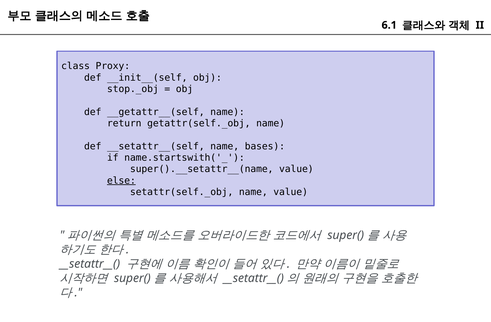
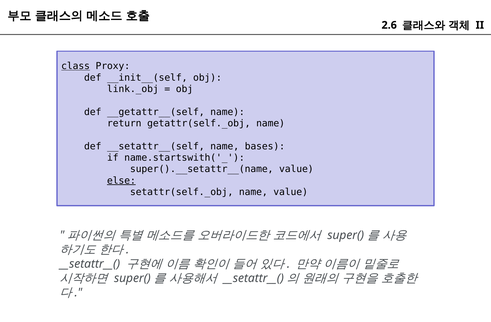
6.1: 6.1 -> 2.6
class underline: none -> present
stop._obj: stop._obj -> link._obj
